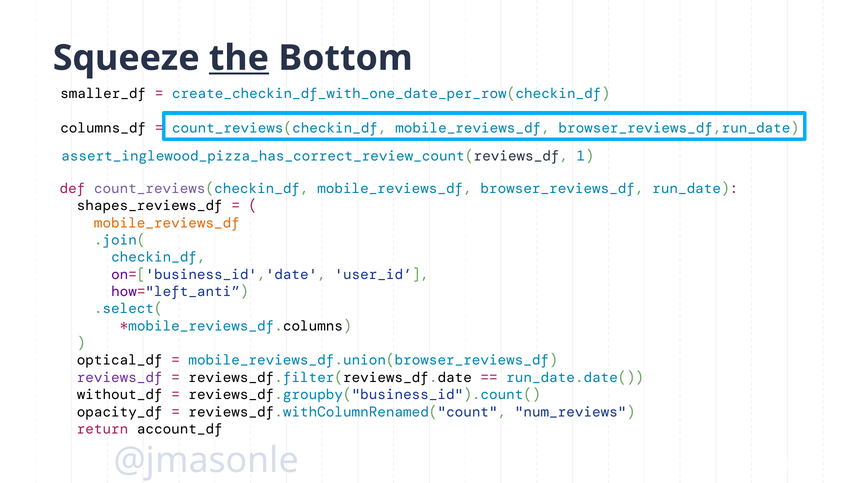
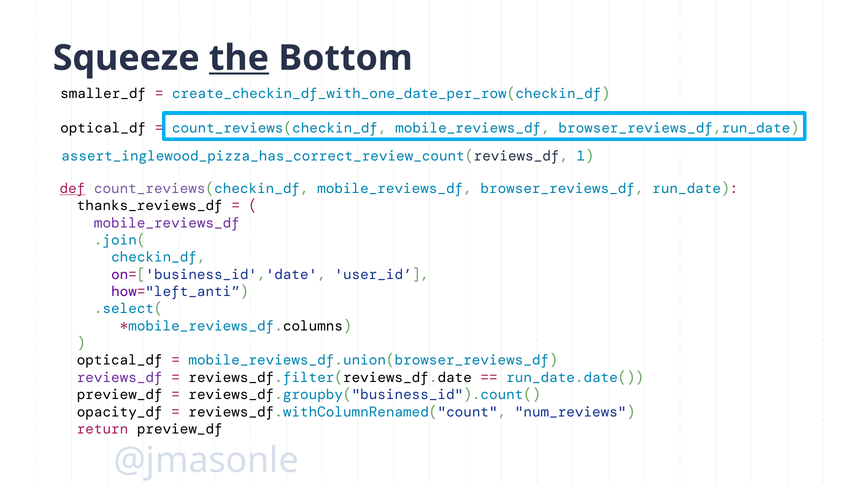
columns_df at (103, 128): columns_df -> optical_df
def underline: none -> present
shapes_reviews_df: shapes_reviews_df -> thanks_reviews_df
mobile_reviews_df at (167, 223) colour: orange -> purple
without_df at (120, 395): without_df -> preview_df
return account_df: account_df -> preview_df
